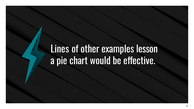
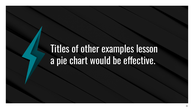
Lines: Lines -> Titles
